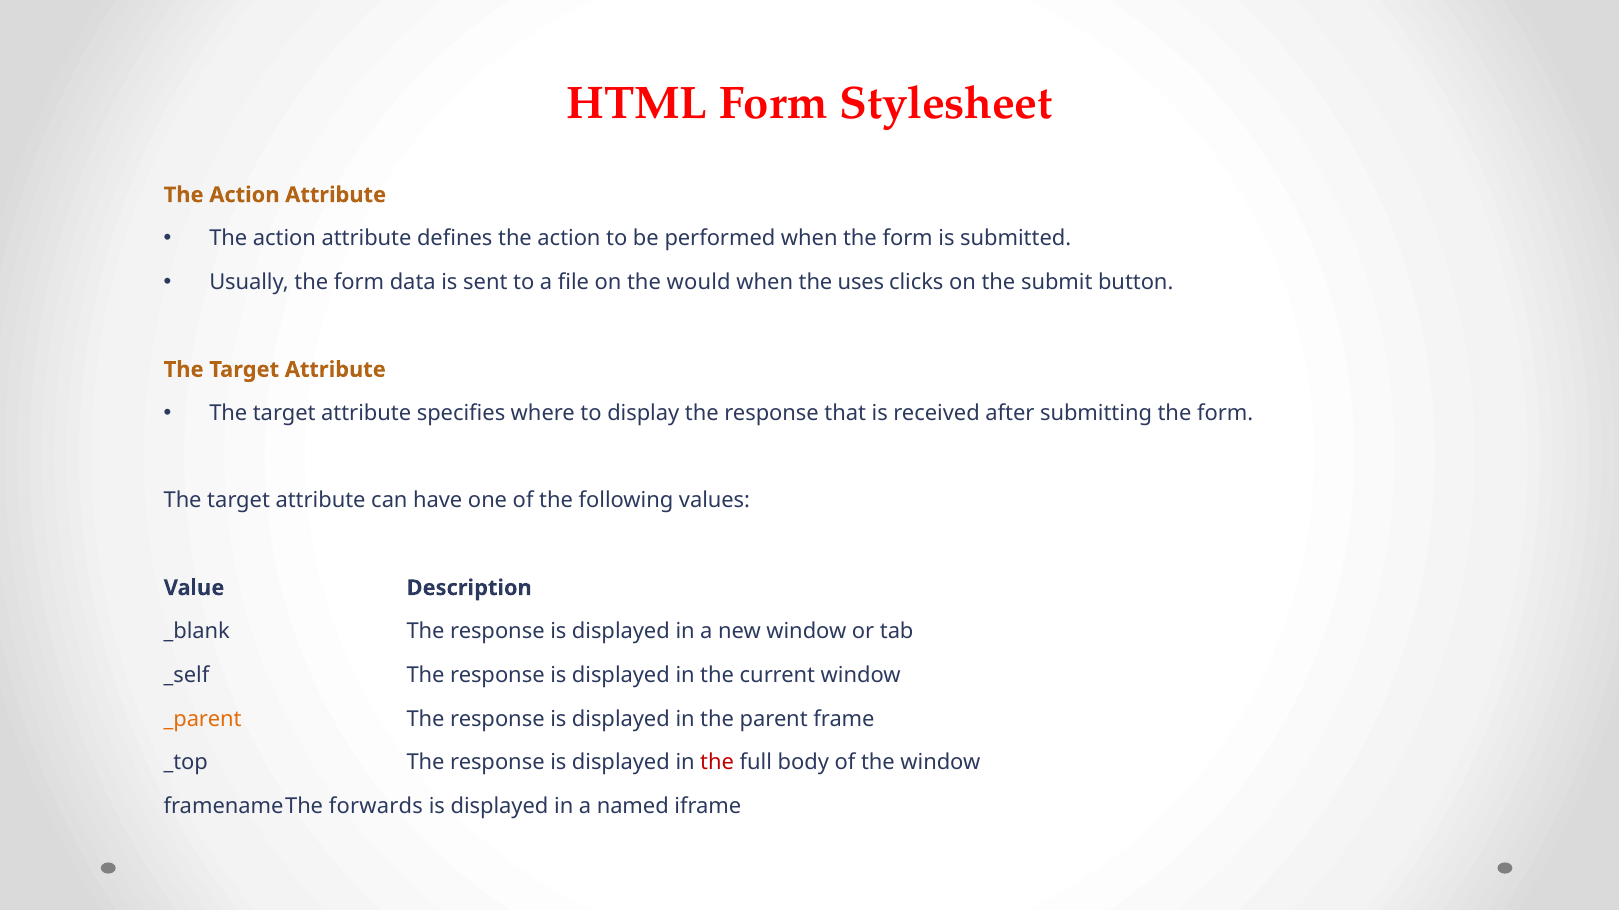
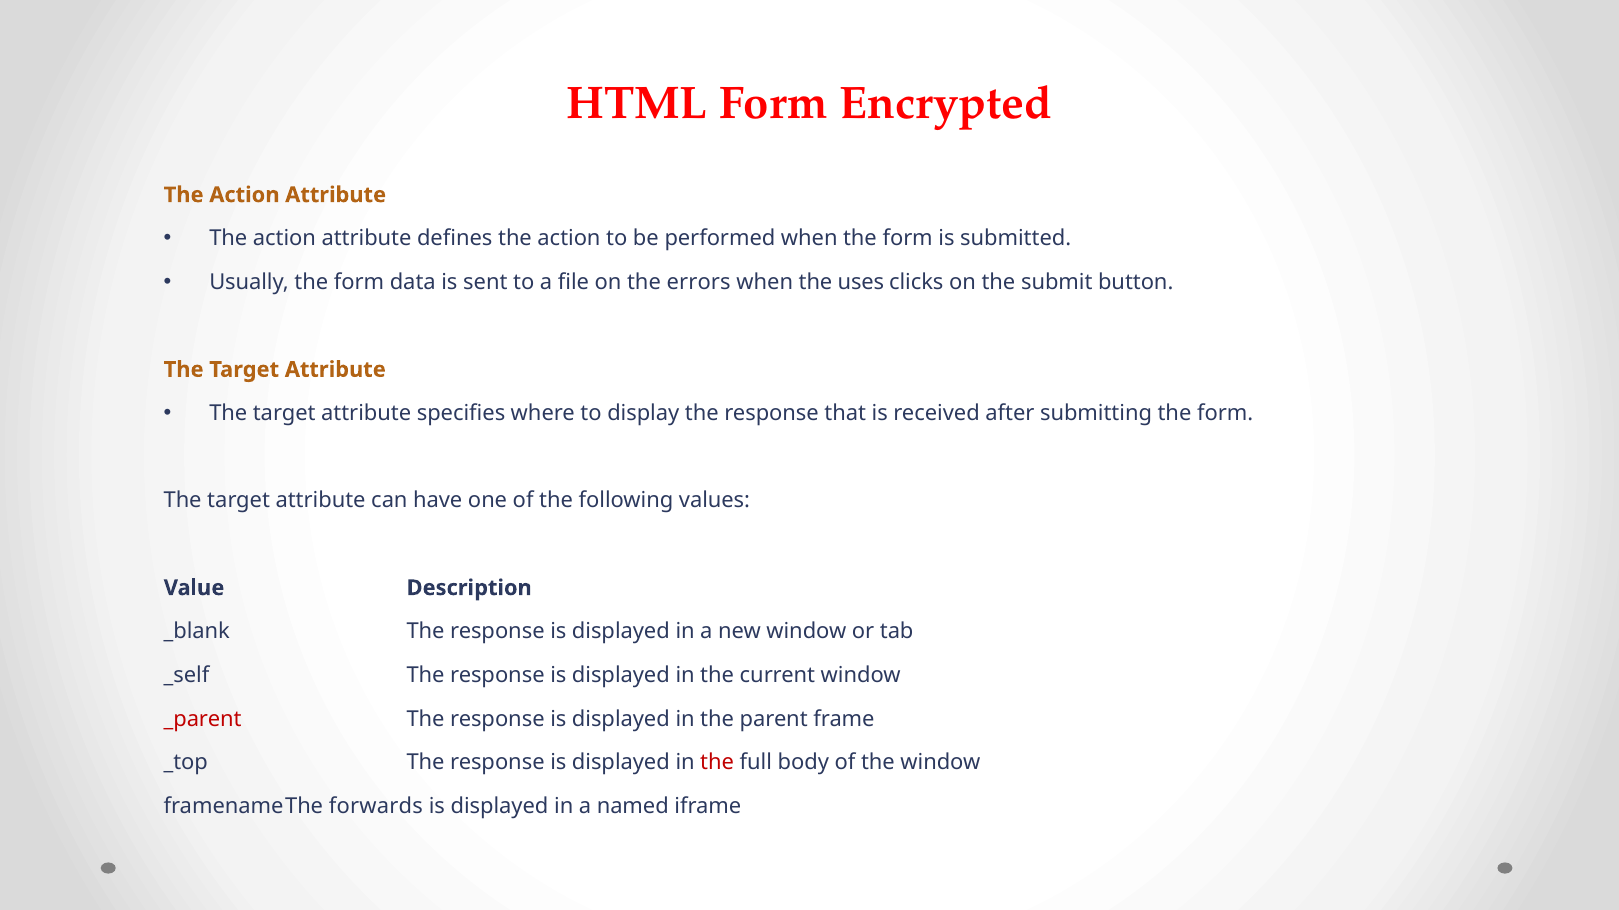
Stylesheet: Stylesheet -> Encrypted
would: would -> errors
_parent colour: orange -> red
